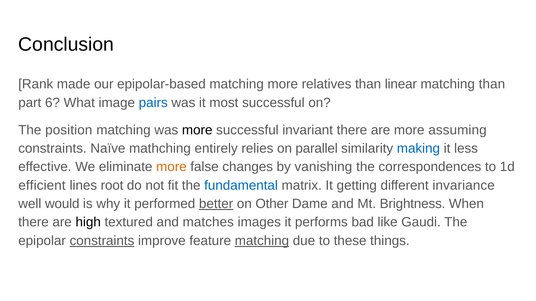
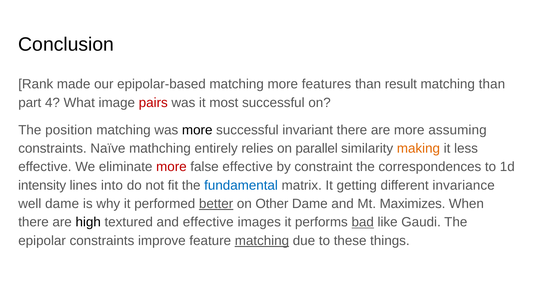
relatives: relatives -> features
linear: linear -> result
6: 6 -> 4
pairs colour: blue -> red
making colour: blue -> orange
more at (171, 167) colour: orange -> red
false changes: changes -> effective
vanishing: vanishing -> constraint
efficient: efficient -> intensity
root: root -> into
well would: would -> dame
Brightness: Brightness -> Maximizes
and matches: matches -> effective
bad underline: none -> present
constraints at (102, 241) underline: present -> none
